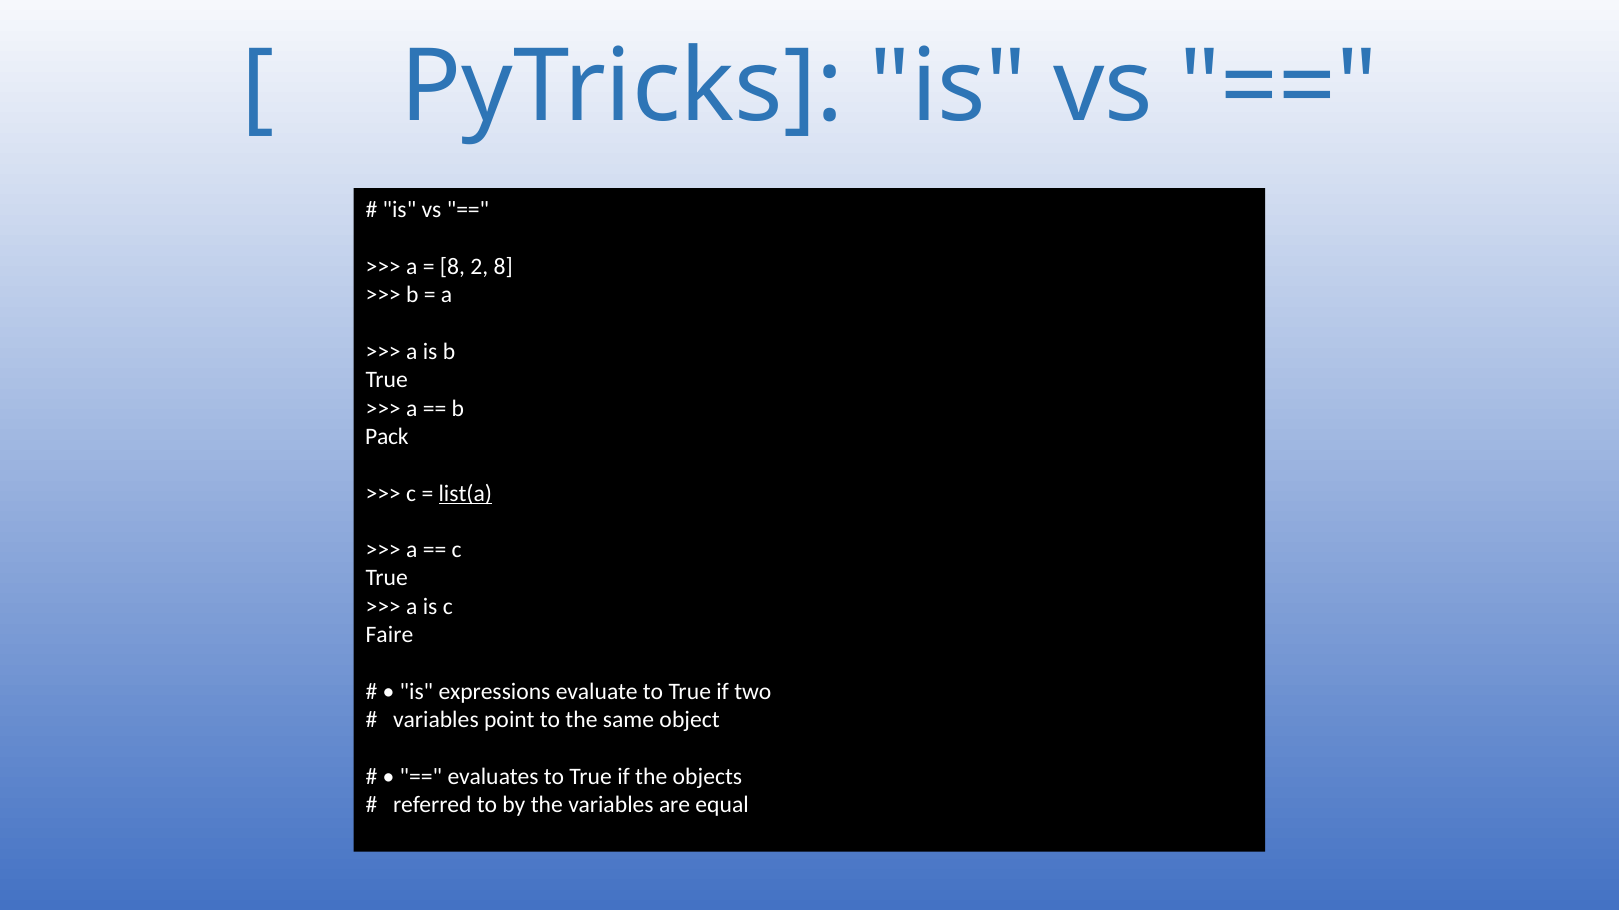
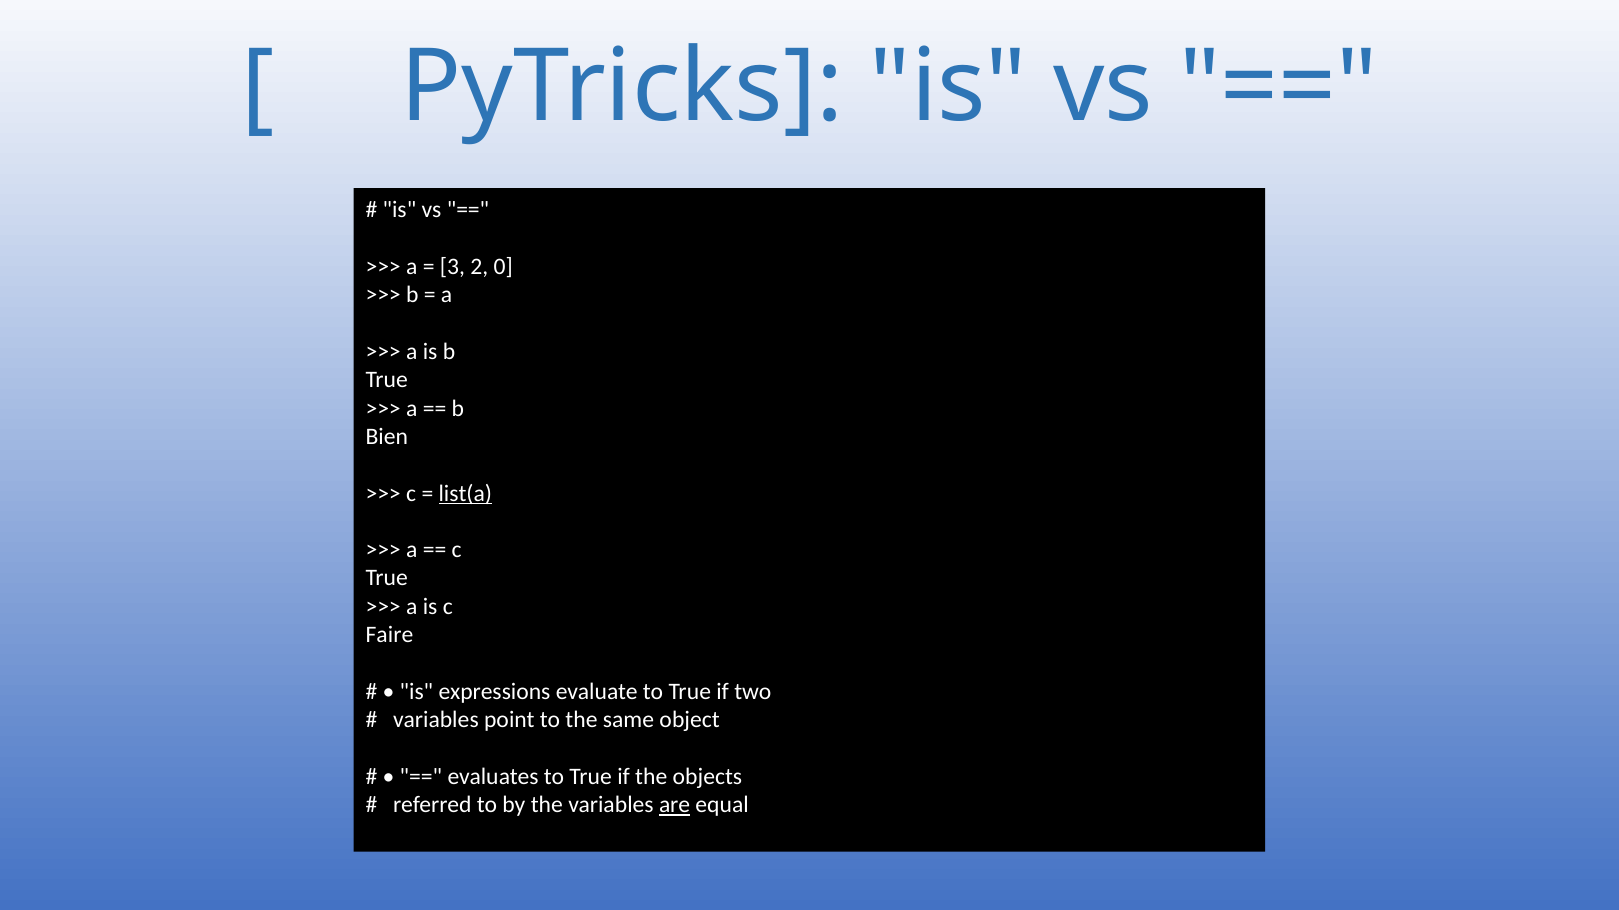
8 at (452, 267): 8 -> 3
2 8: 8 -> 0
Pack: Pack -> Bien
are underline: none -> present
